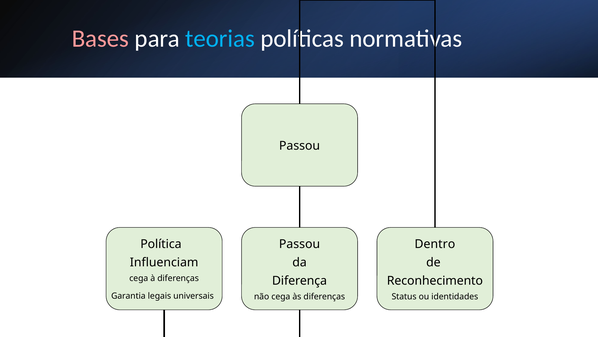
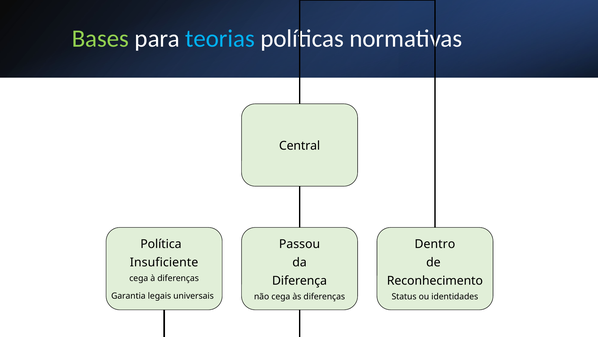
Bases colour: pink -> light green
Passou at (300, 146): Passou -> Central
Influenciam: Influenciam -> Insuficiente
